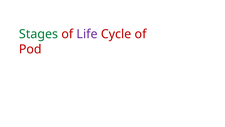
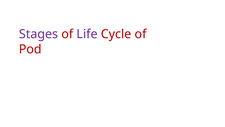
Stages colour: green -> purple
